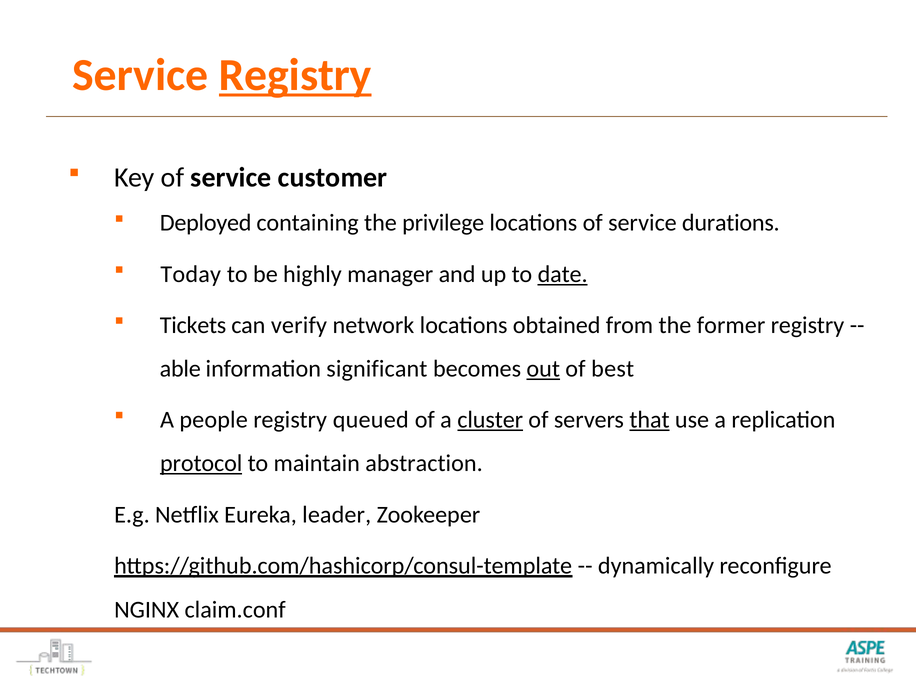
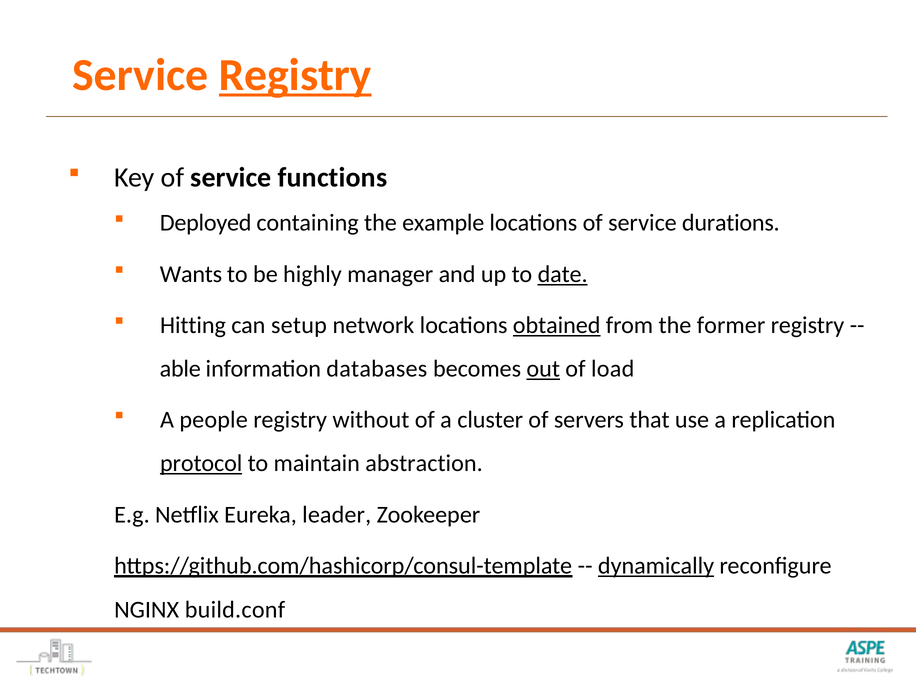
customer: customer -> functions
privilege: privilege -> example
Today: Today -> Wants
Tickets: Tickets -> Hitting
verify: verify -> setup
obtained underline: none -> present
significant: significant -> databases
best: best -> load
queued: queued -> without
cluster underline: present -> none
that underline: present -> none
dynamically underline: none -> present
claim.conf: claim.conf -> build.conf
